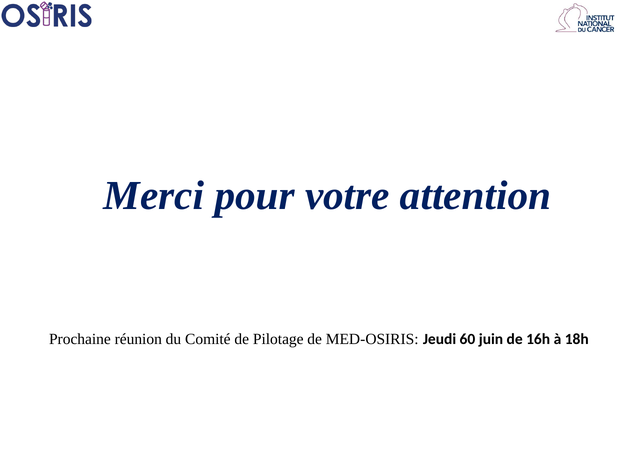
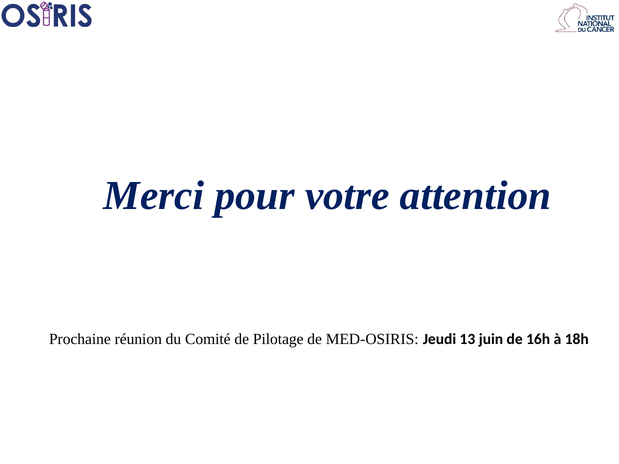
60: 60 -> 13
